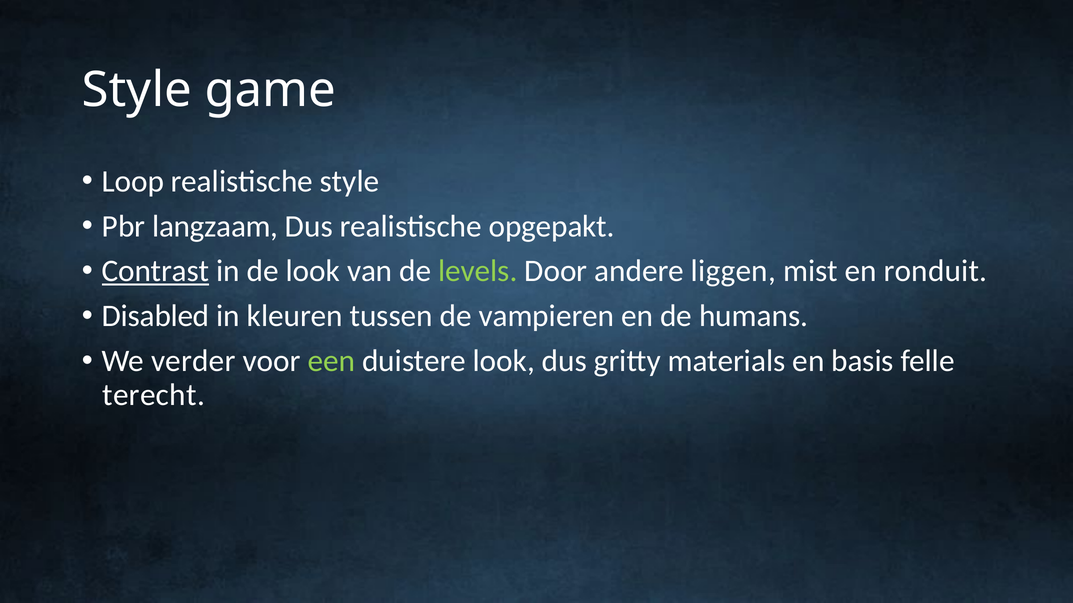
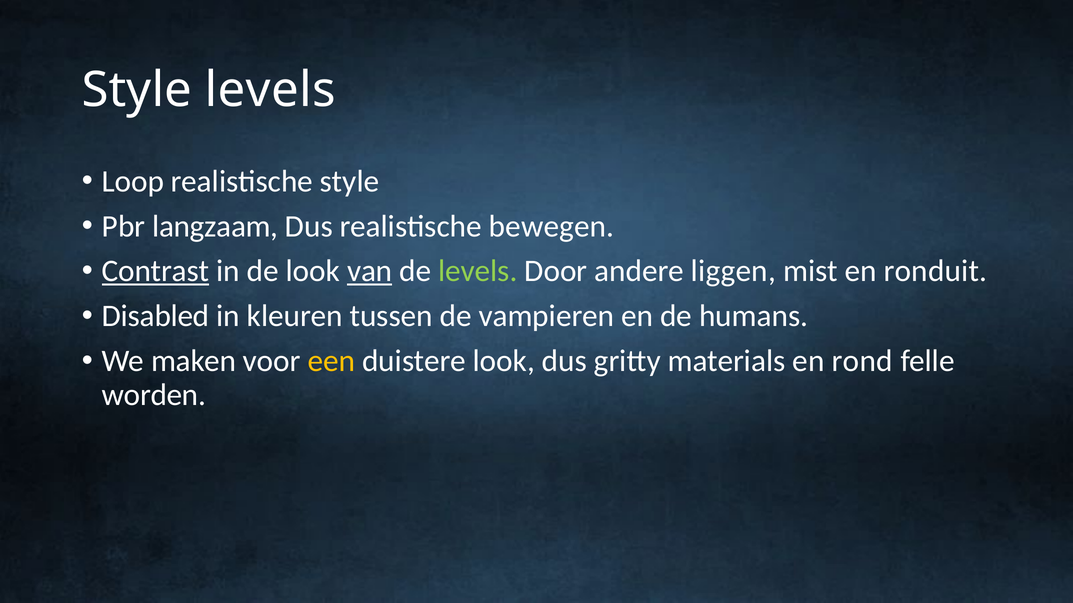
Style game: game -> levels
opgepakt: opgepakt -> bewegen
van underline: none -> present
verder: verder -> maken
een colour: light green -> yellow
basis: basis -> rond
terecht: terecht -> worden
